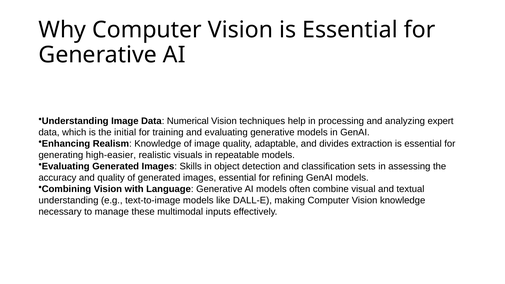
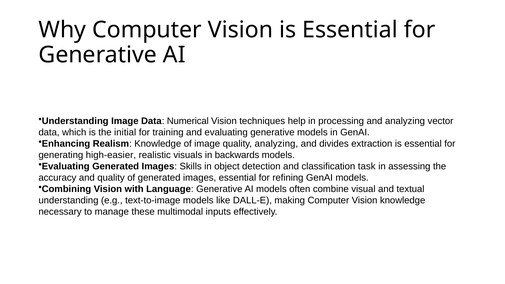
expert: expert -> vector
quality adaptable: adaptable -> analyzing
repeatable: repeatable -> backwards
sets: sets -> task
